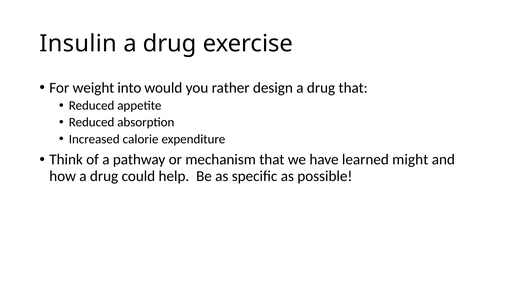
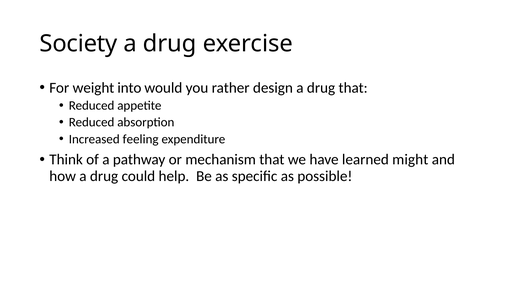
Insulin: Insulin -> Society
calorie: calorie -> feeling
